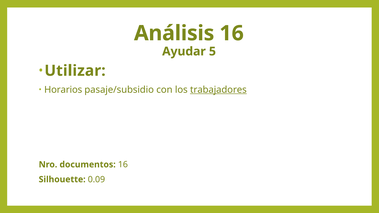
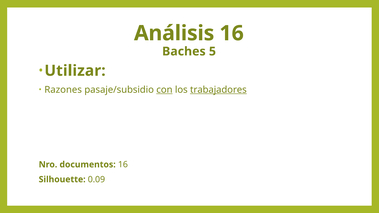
Ayudar: Ayudar -> Baches
Horarios: Horarios -> Razones
con underline: none -> present
